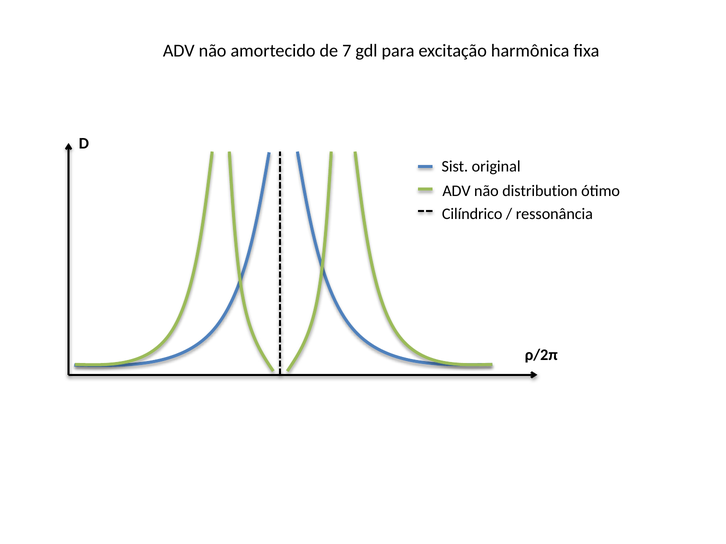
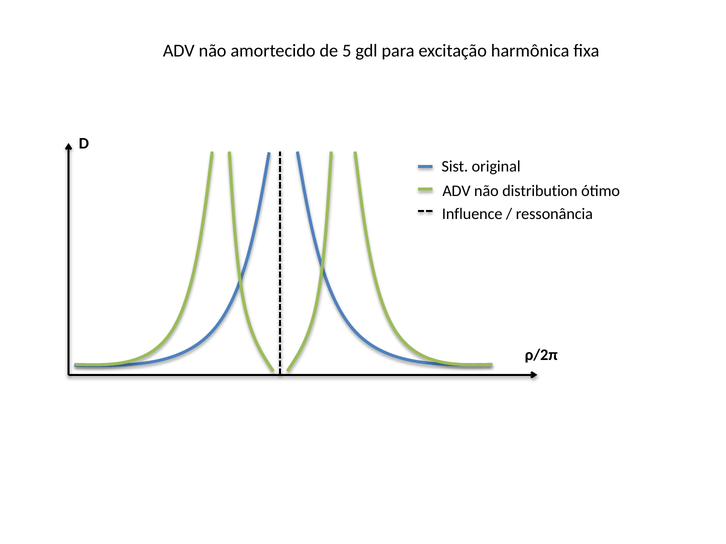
7: 7 -> 5
Cilíndrico: Cilíndrico -> Influence
